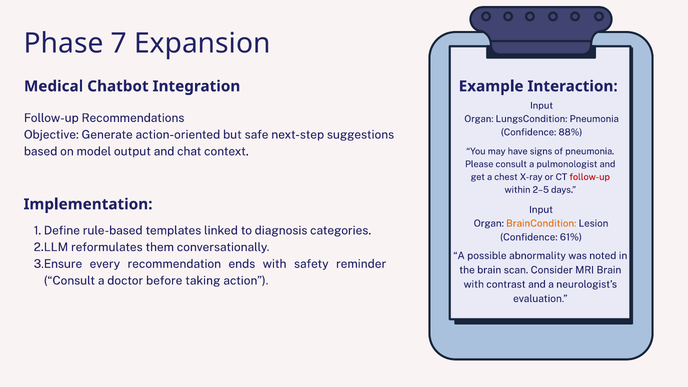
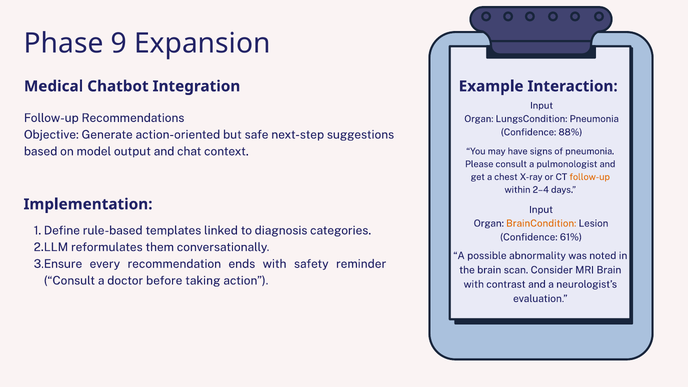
7: 7 -> 9
follow-up at (590, 177) colour: red -> orange
2–5: 2–5 -> 2–4
